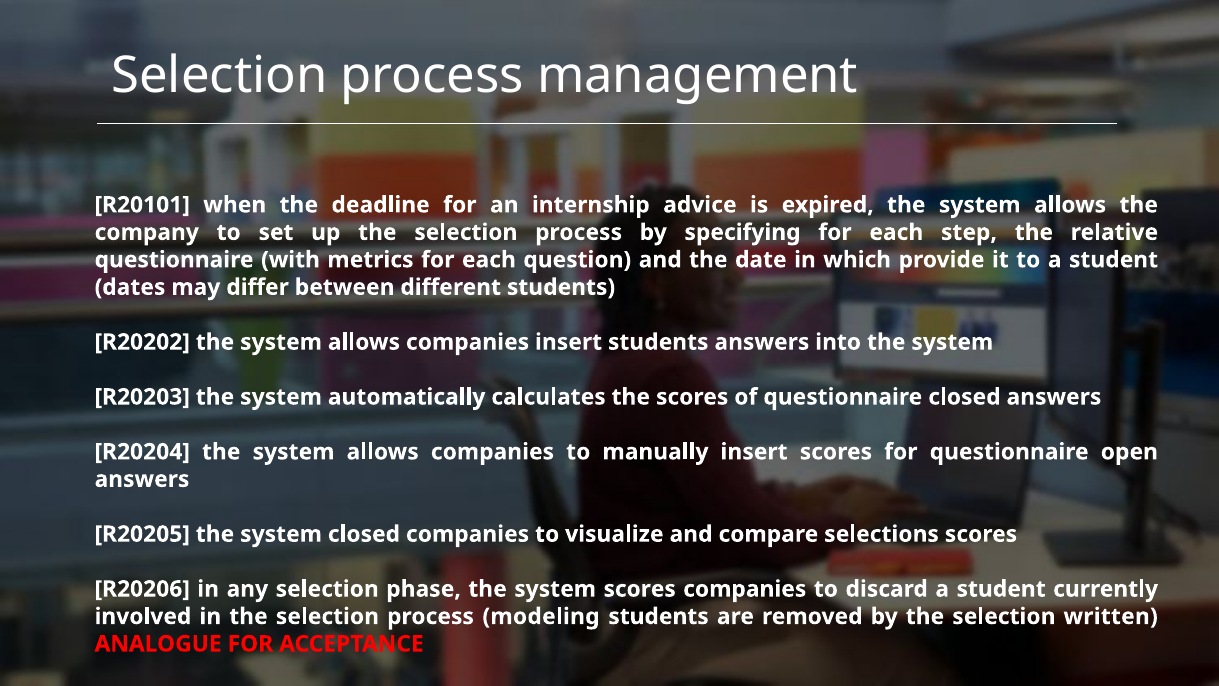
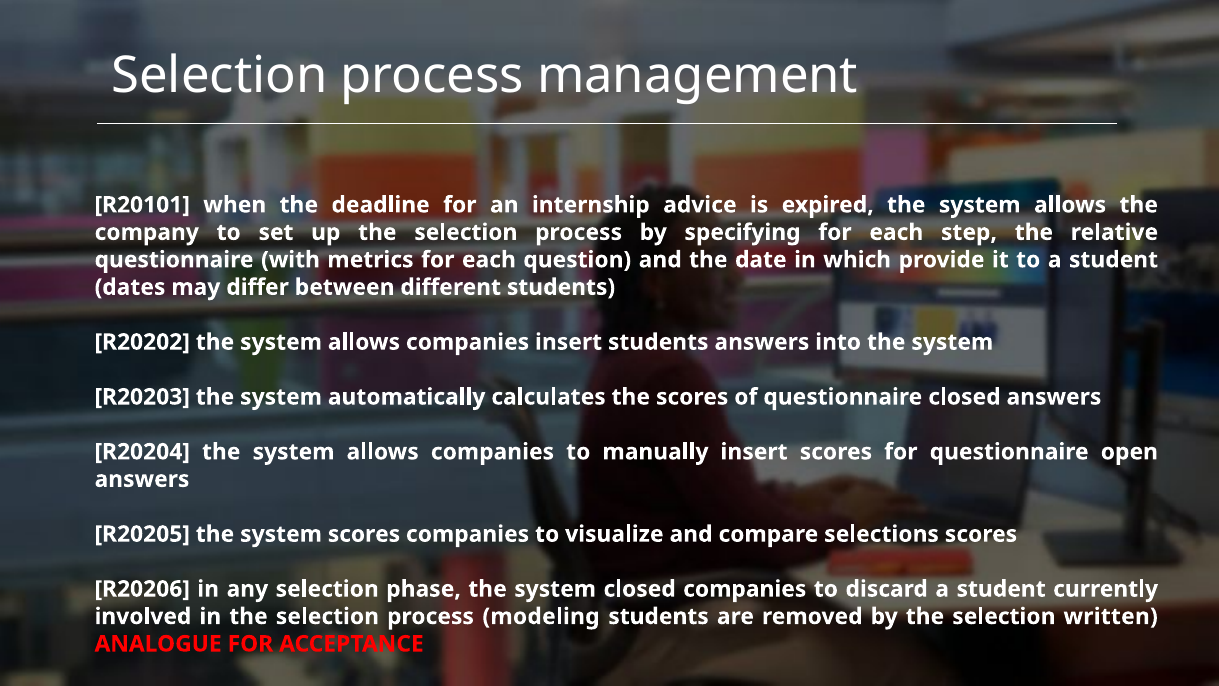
system closed: closed -> scores
system scores: scores -> closed
